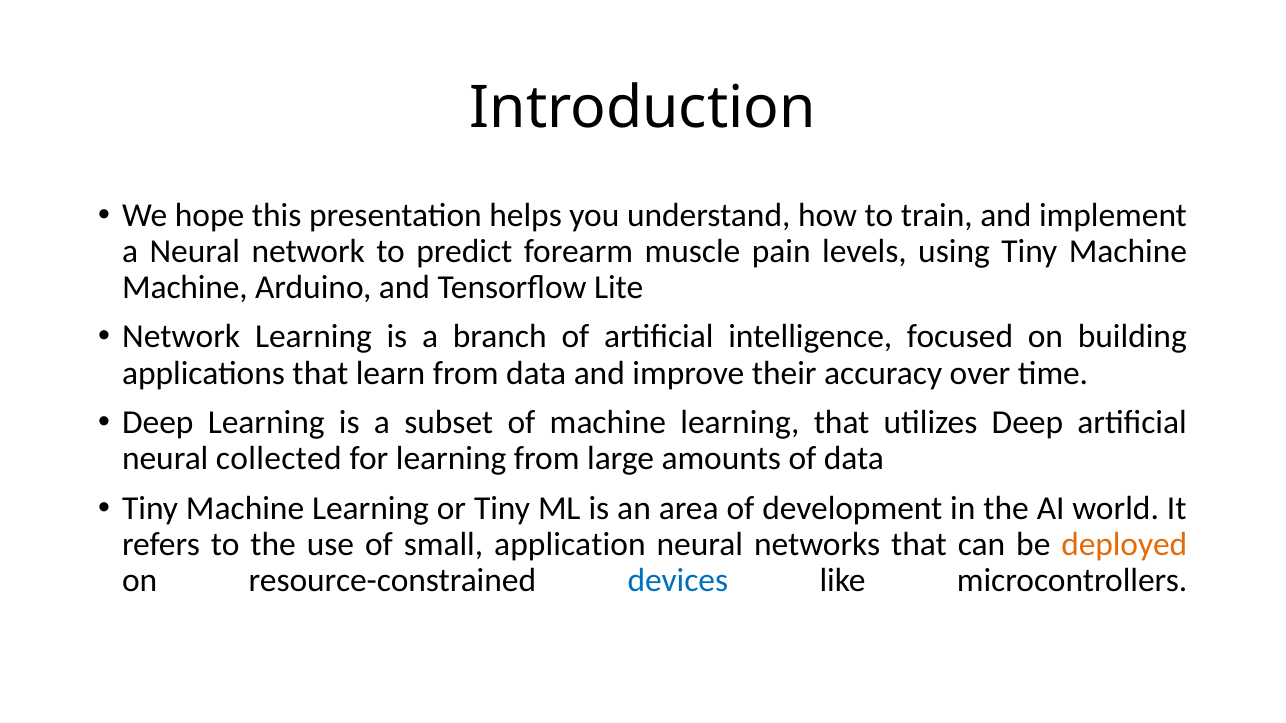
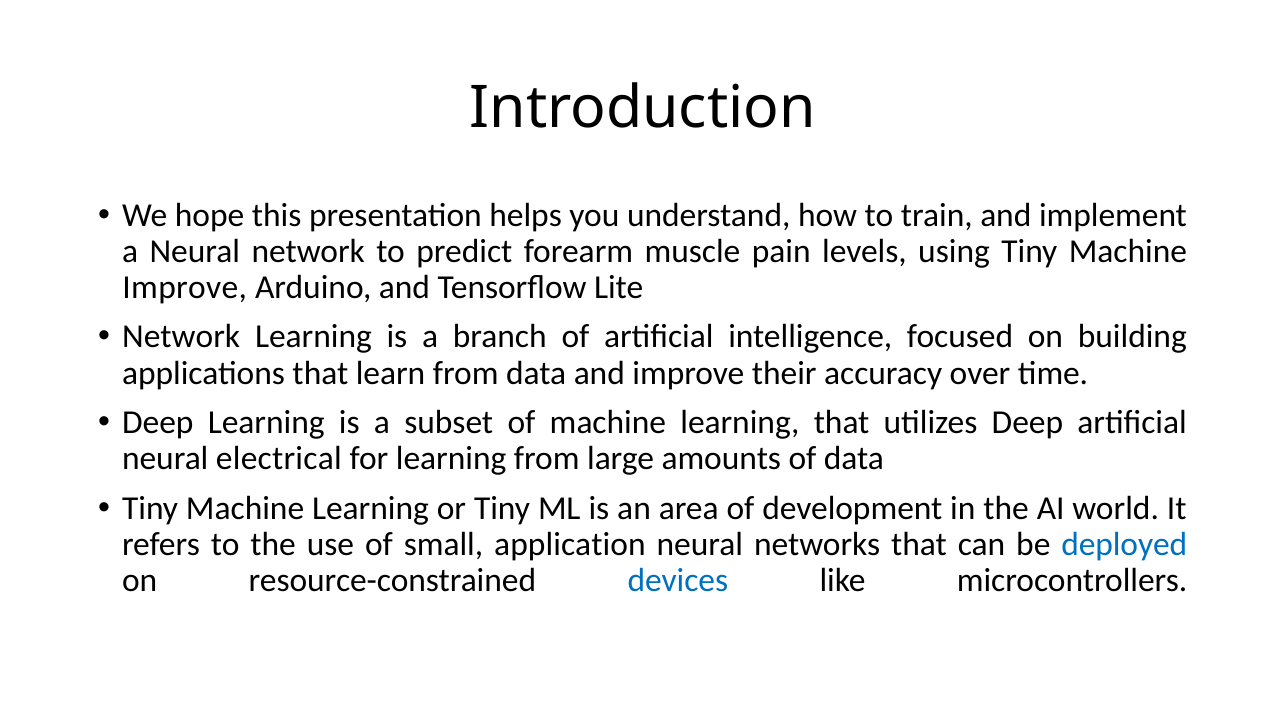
Machine at (185, 288): Machine -> Improve
collected: collected -> electrical
deployed colour: orange -> blue
